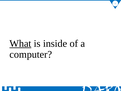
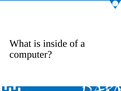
What underline: present -> none
